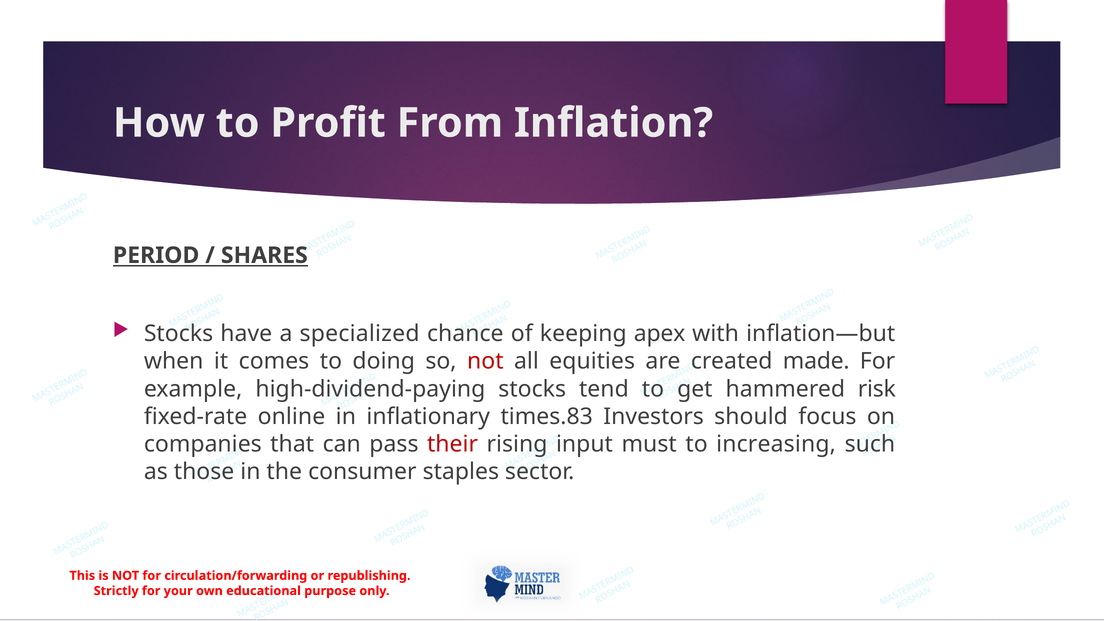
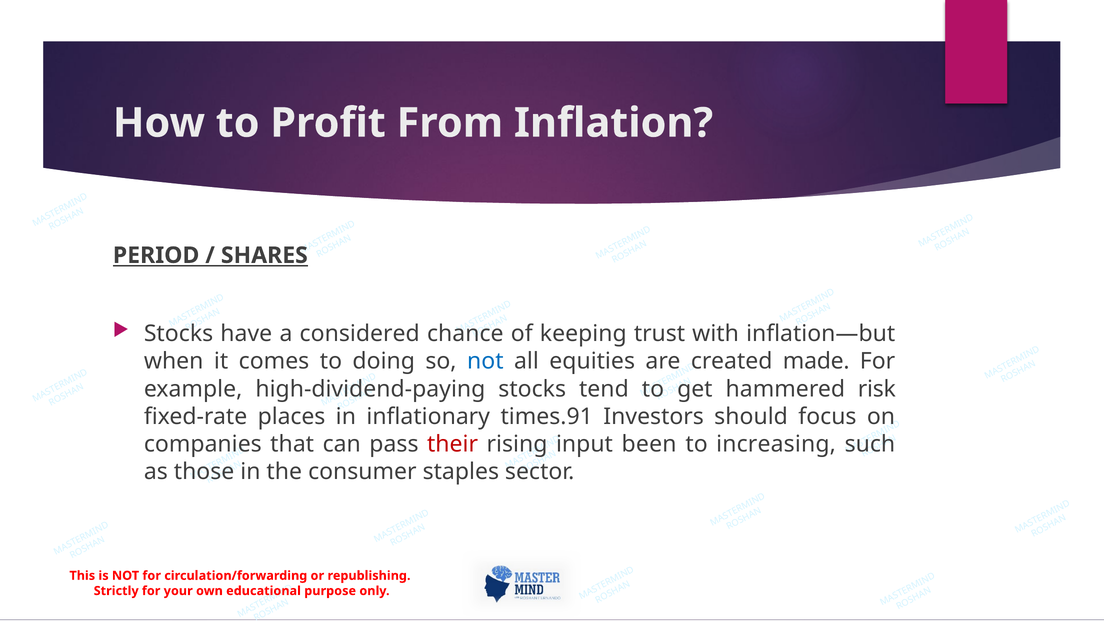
specialized: specialized -> considered
apex: apex -> trust
not at (485, 361) colour: red -> blue
online: online -> places
times.83: times.83 -> times.91
must: must -> been
